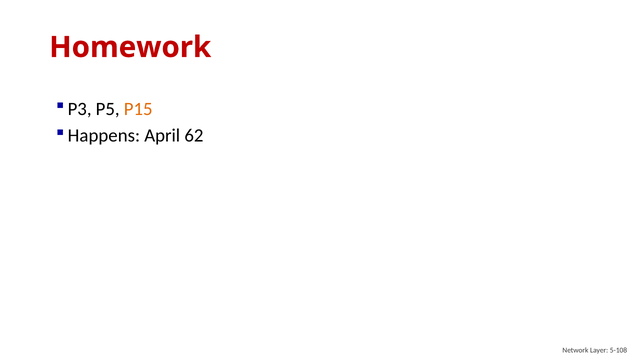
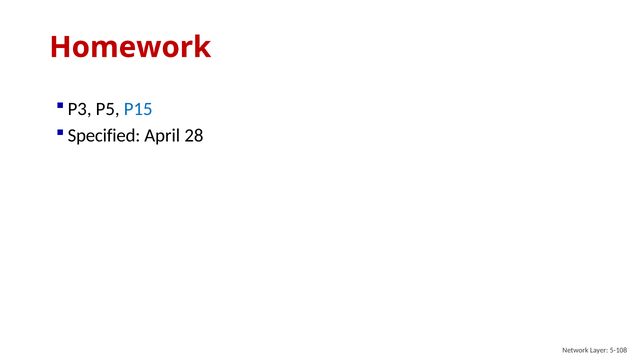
P15 colour: orange -> blue
Happens: Happens -> Specified
62: 62 -> 28
